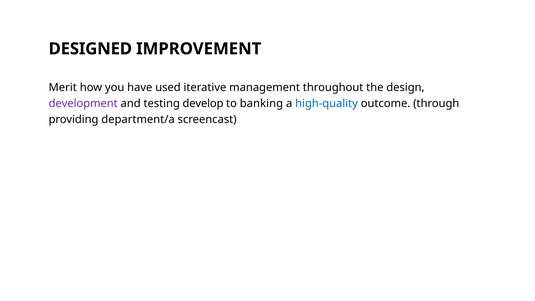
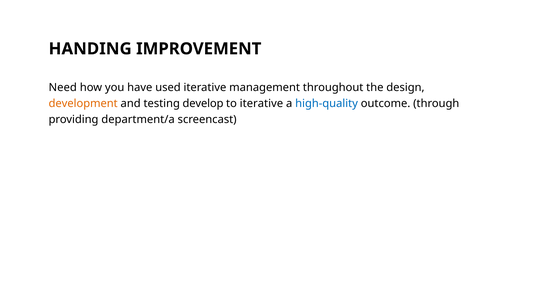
DESIGNED: DESIGNED -> HANDING
Merit: Merit -> Need
development colour: purple -> orange
to banking: banking -> iterative
